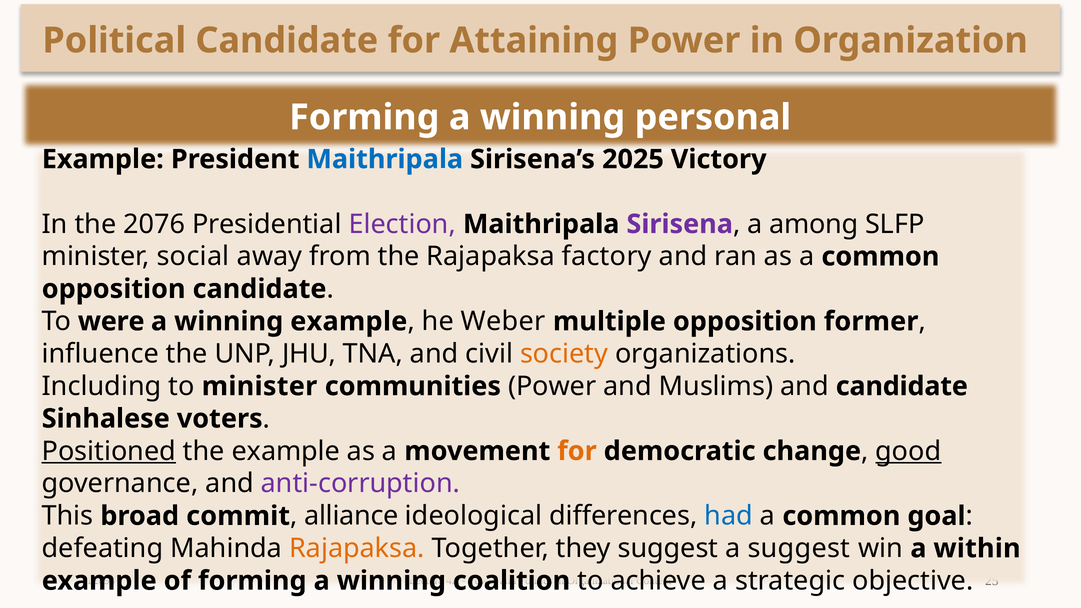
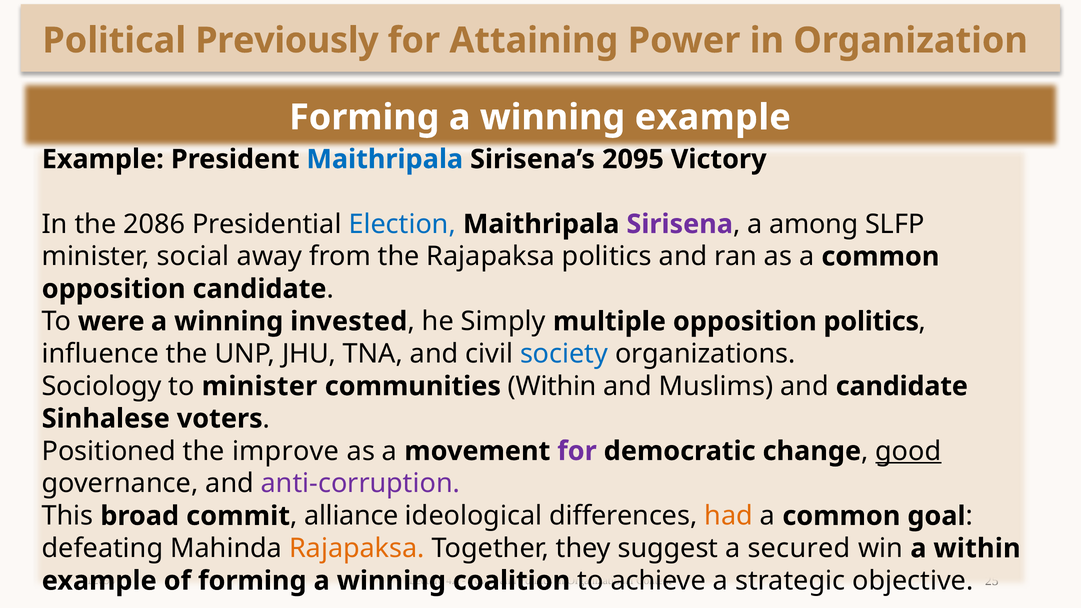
Political Candidate: Candidate -> Previously
winning personal: personal -> example
2025: 2025 -> 2095
2076: 2076 -> 2086
Election colour: purple -> blue
Rajapaksa factory: factory -> politics
winning example: example -> invested
Weber: Weber -> Simply
opposition former: former -> politics
society colour: orange -> blue
Including: Including -> Sociology
communities Power: Power -> Within
Positioned underline: present -> none
the example: example -> improve
for at (577, 451) colour: orange -> purple
had colour: blue -> orange
a suggest: suggest -> secured
